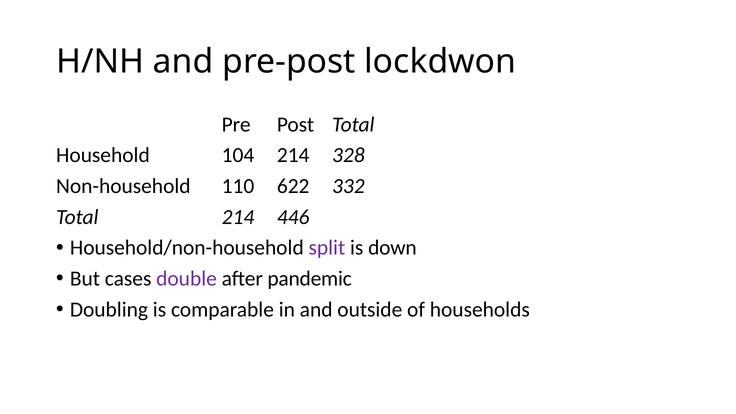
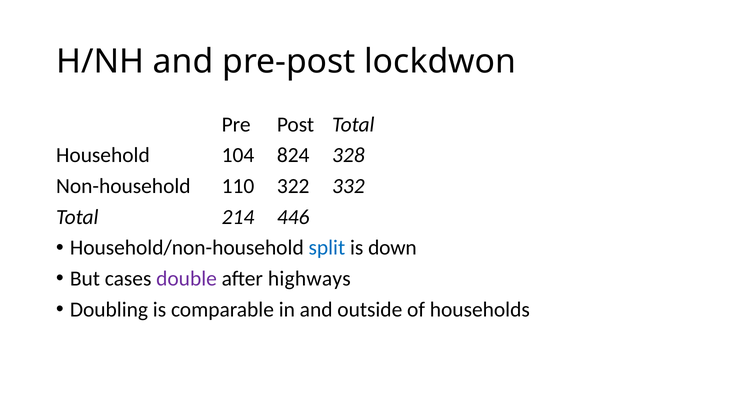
104 214: 214 -> 824
622: 622 -> 322
split colour: purple -> blue
pandemic: pandemic -> highways
